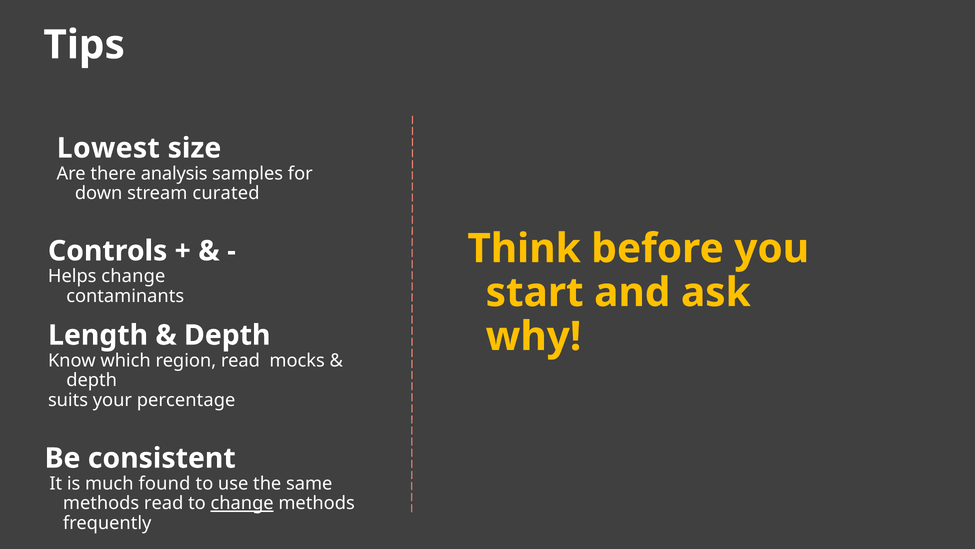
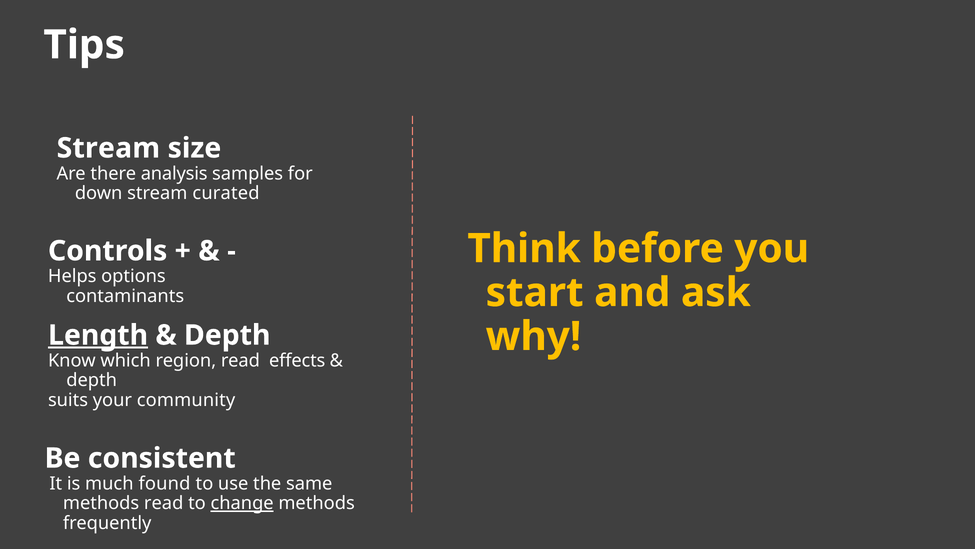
Lowest at (108, 148): Lowest -> Stream
Helps change: change -> options
Length underline: none -> present
mocks: mocks -> effects
percentage: percentage -> community
